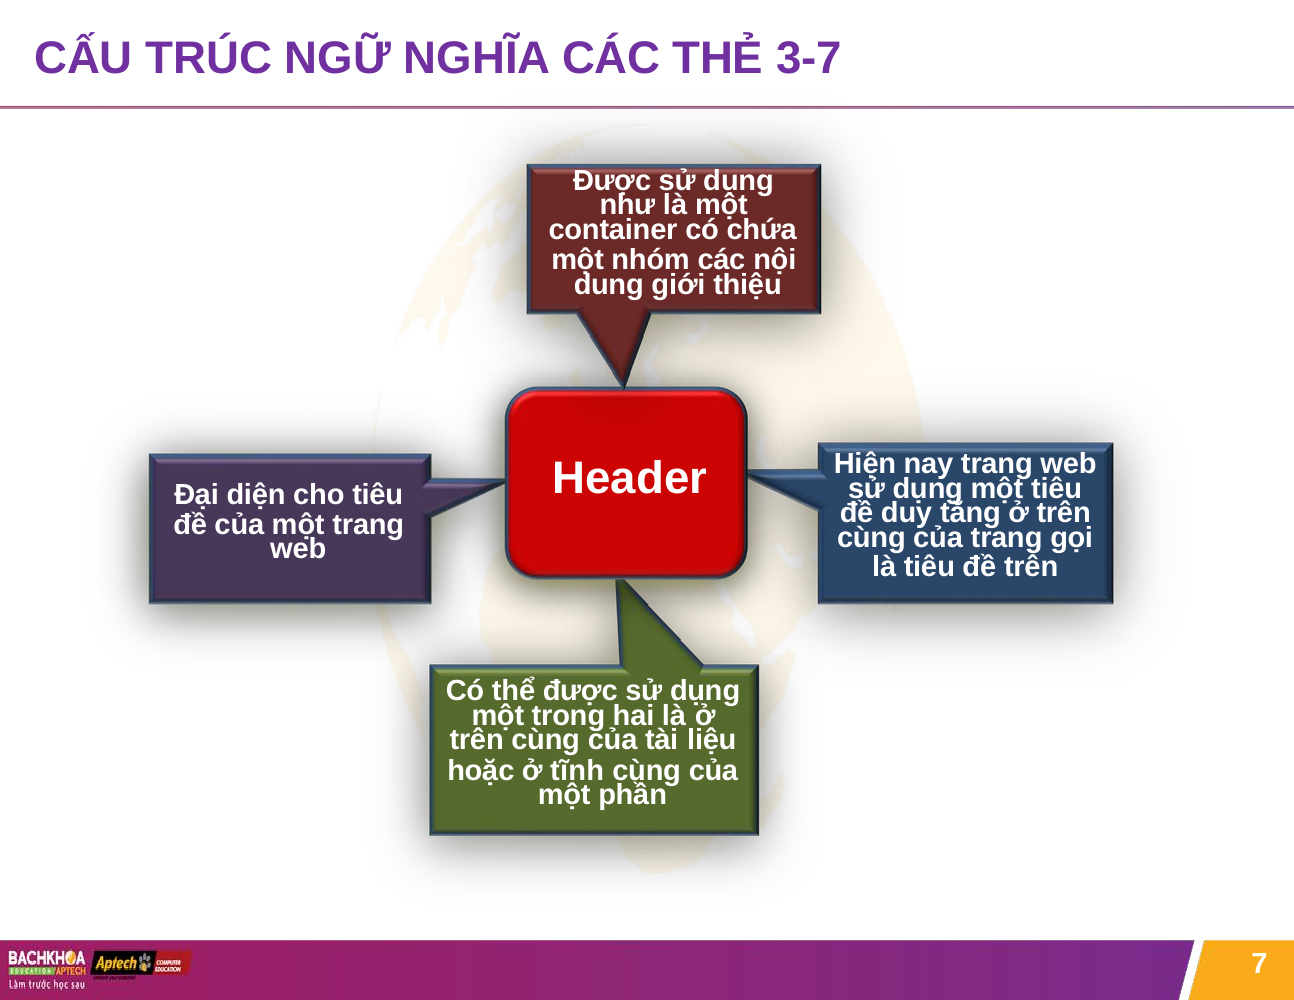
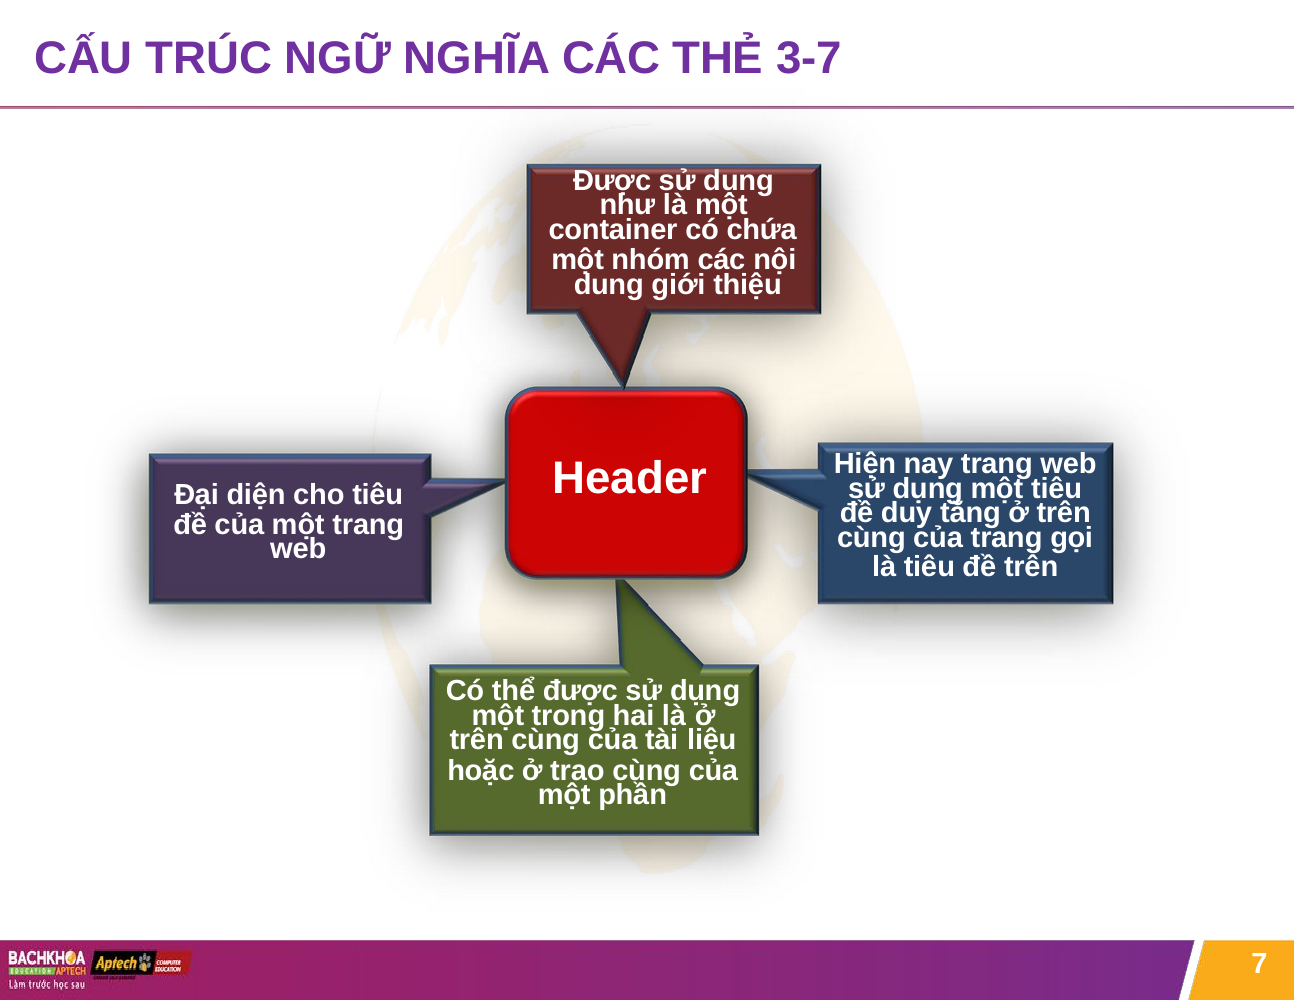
tĩnh: tĩnh -> trao
